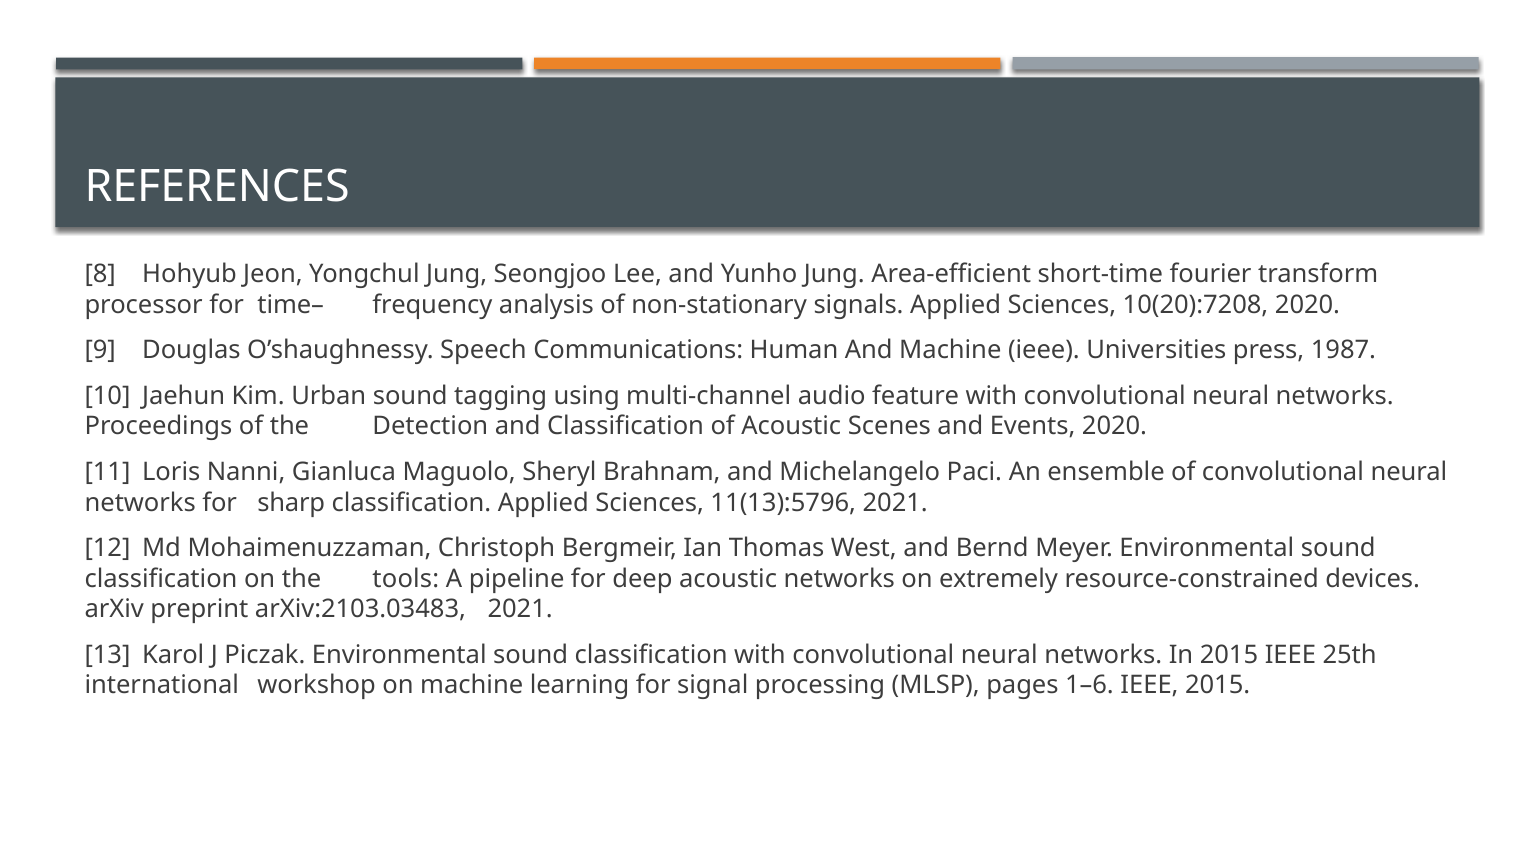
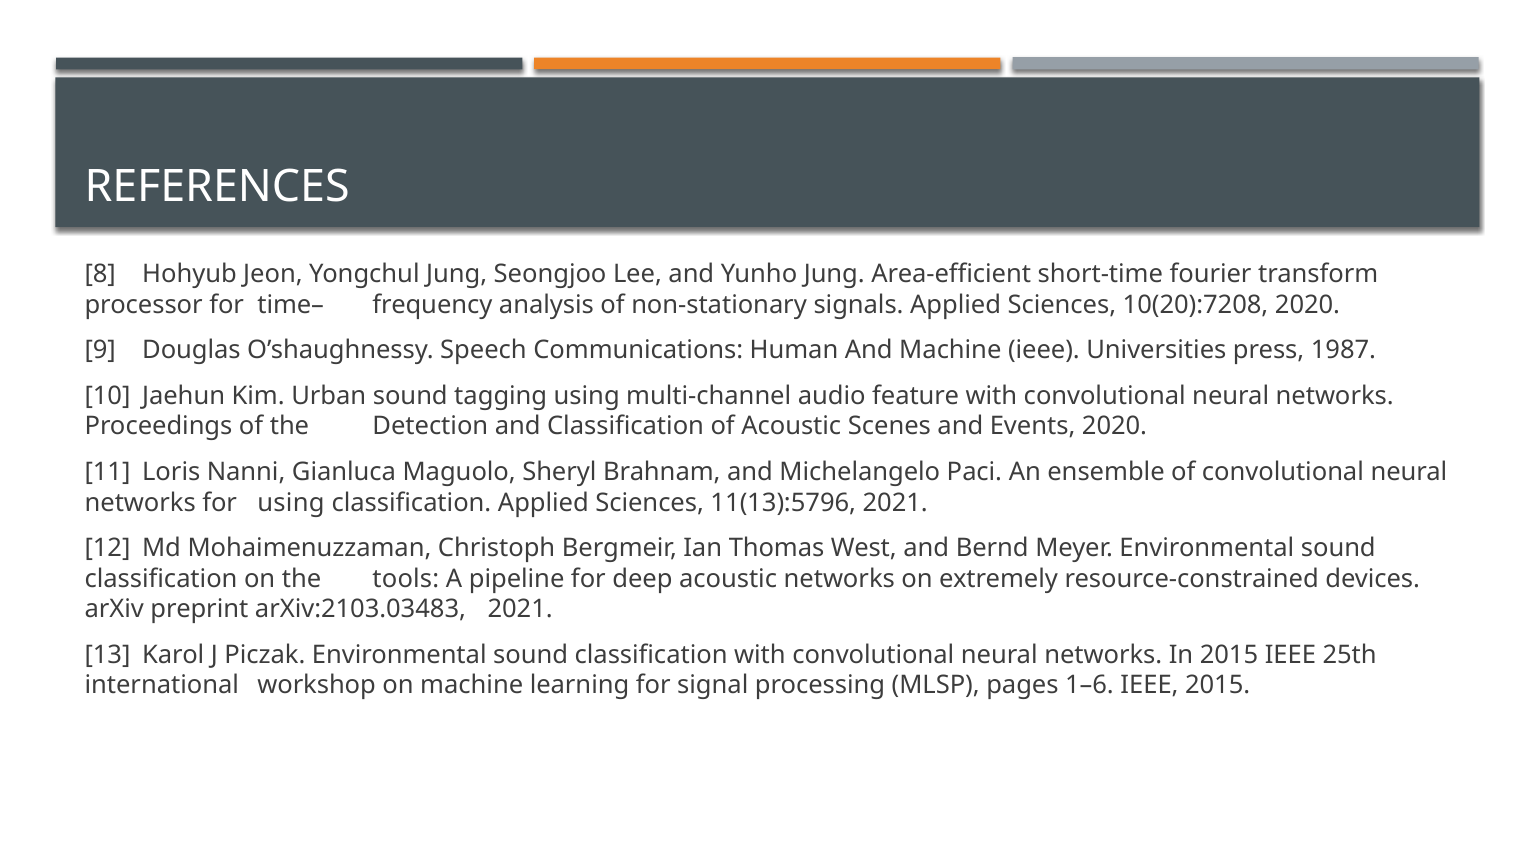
for sharp: sharp -> using
